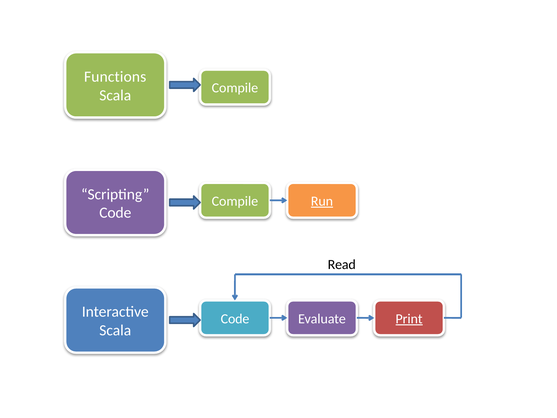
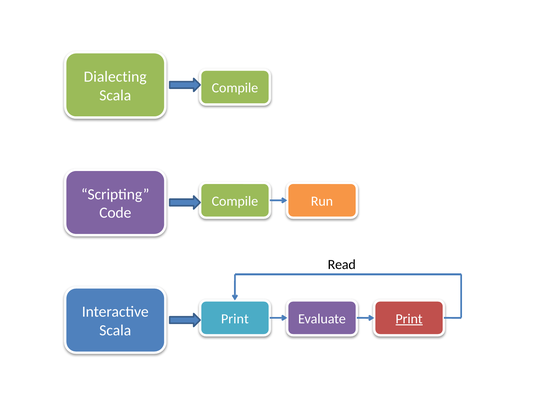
Functions: Functions -> Dialecting
Run underline: present -> none
Code at (235, 319): Code -> Print
